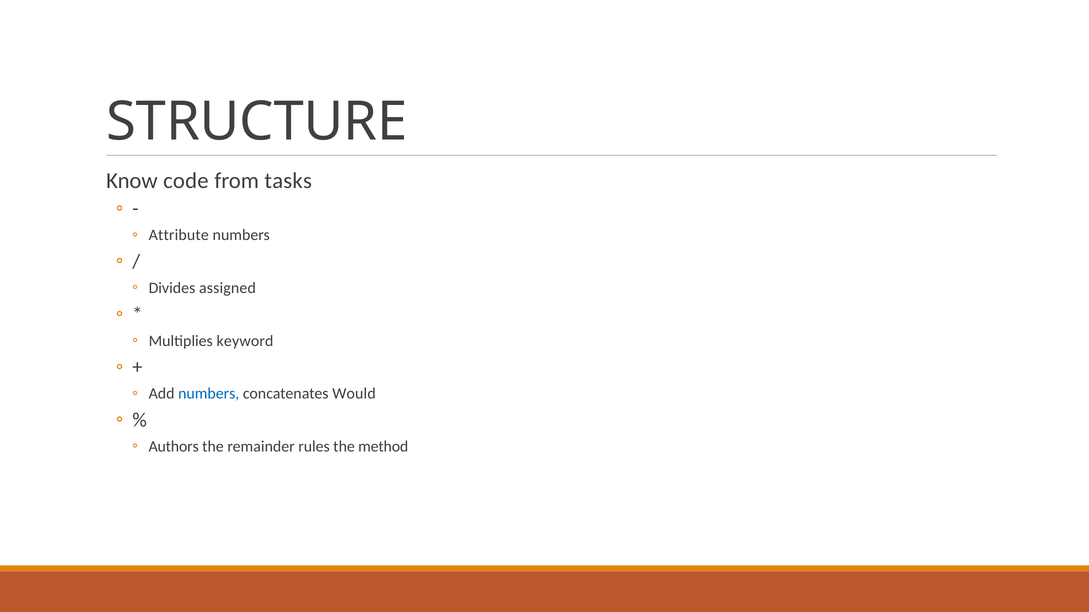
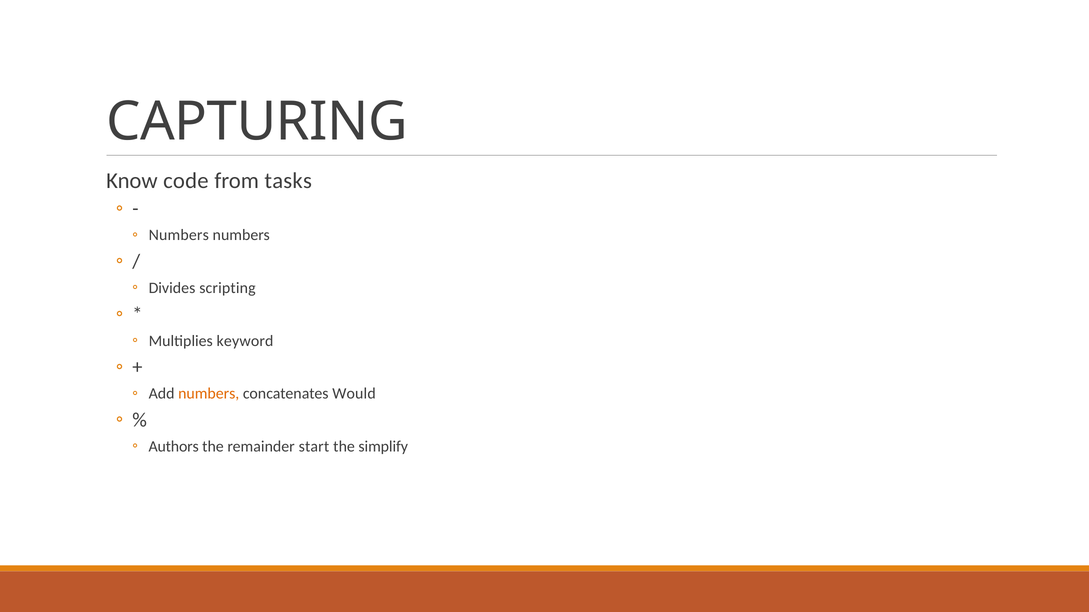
STRUCTURE: STRUCTURE -> CAPTURING
Attribute at (179, 235): Attribute -> Numbers
assigned: assigned -> scripting
numbers at (209, 394) colour: blue -> orange
rules: rules -> start
method: method -> simplify
